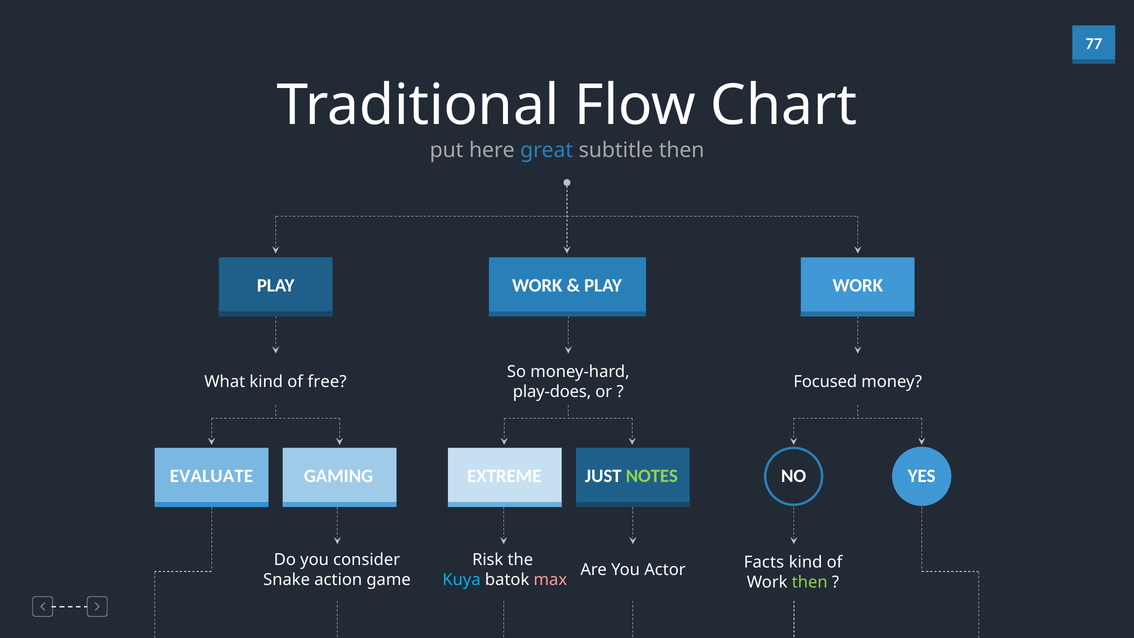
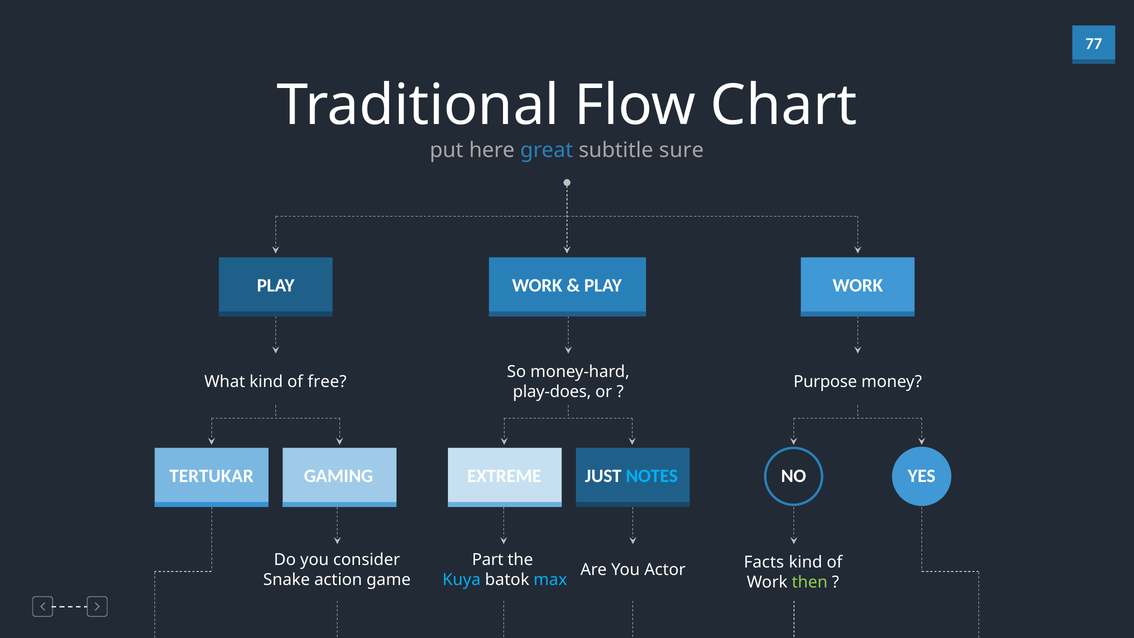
subtitle then: then -> sure
Focused: Focused -> Purpose
EVALUATE: EVALUATE -> TERTUKAR
NOTES colour: light green -> light blue
Risk: Risk -> Part
max colour: pink -> light blue
